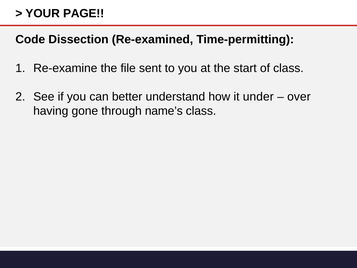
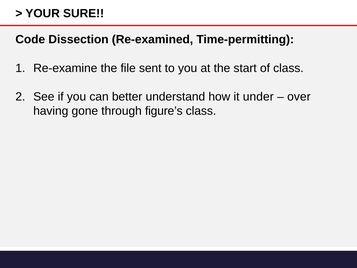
PAGE: PAGE -> SURE
name’s: name’s -> figure’s
